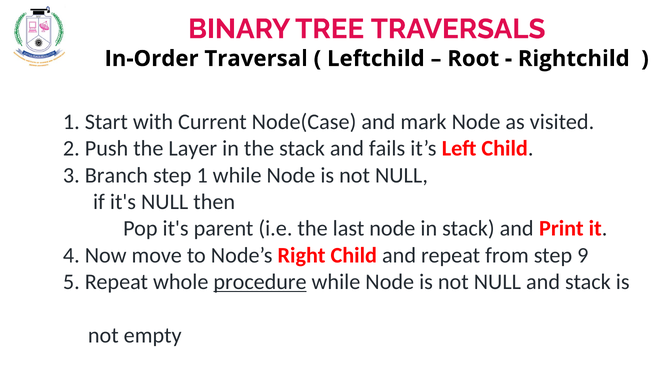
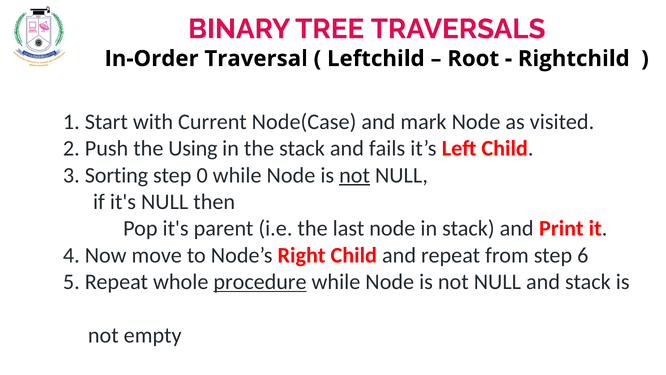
Layer: Layer -> Using
Branch: Branch -> Sorting
step 1: 1 -> 0
not at (355, 175) underline: none -> present
9: 9 -> 6
